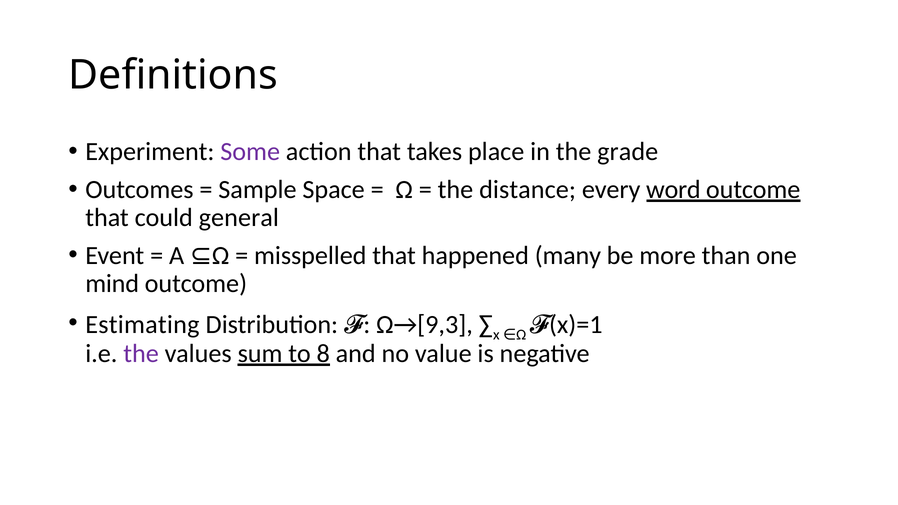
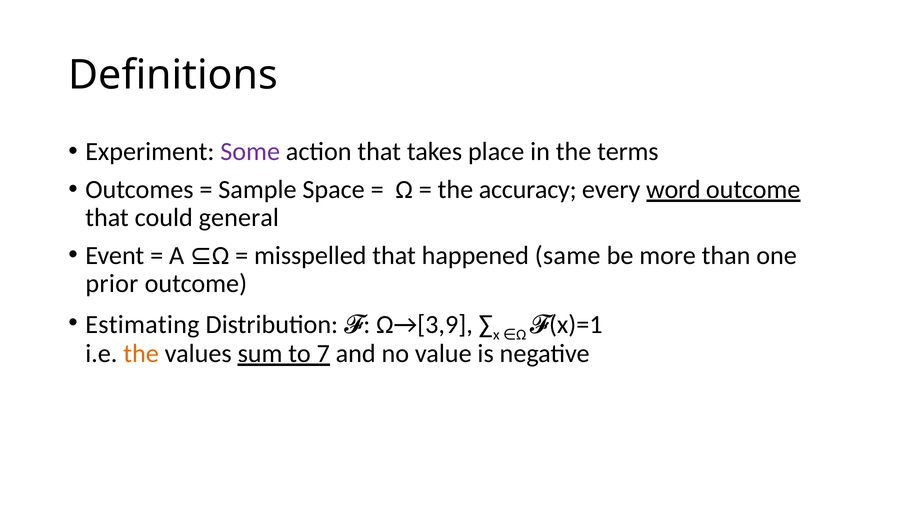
grade: grade -> terms
distance: distance -> accuracy
many: many -> same
mind: mind -> prior
Ω→[9,3: Ω→[9,3 -> Ω→[3,9
the at (141, 354) colour: purple -> orange
8: 8 -> 7
